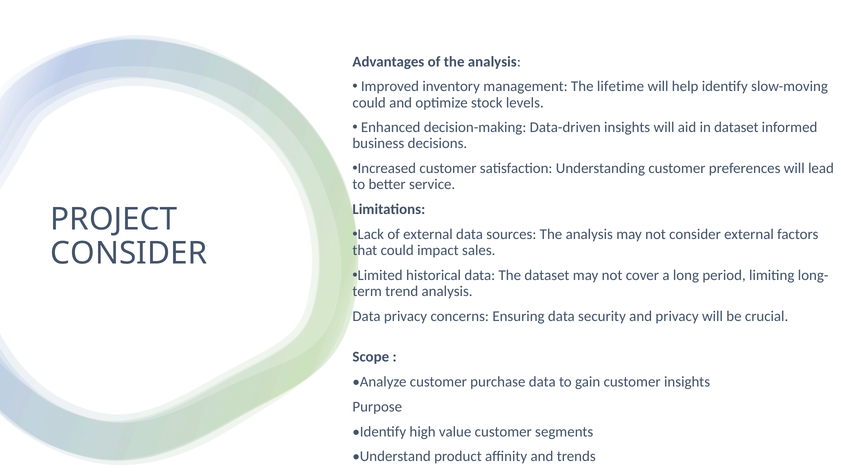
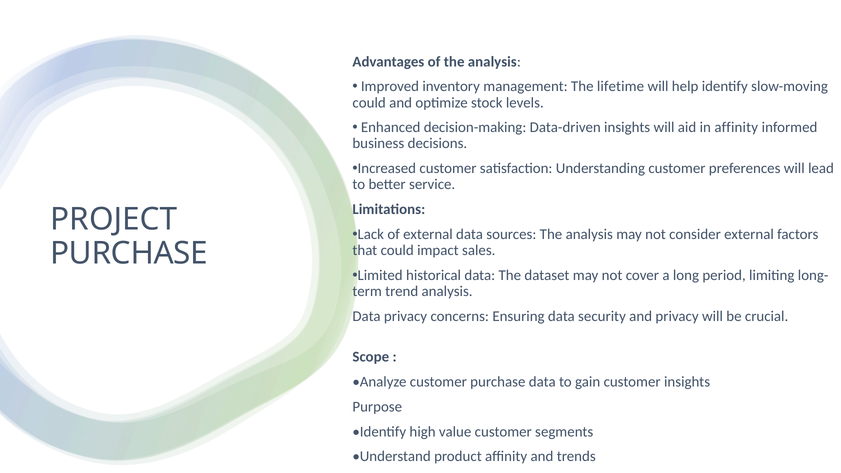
in dataset: dataset -> affinity
CONSIDER at (129, 253): CONSIDER -> PURCHASE
